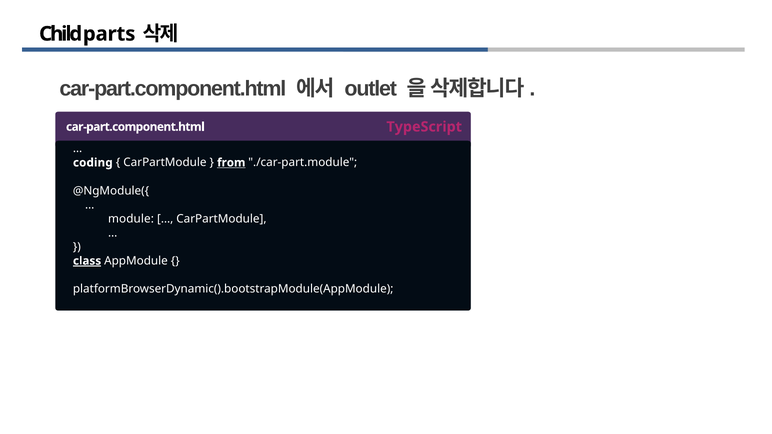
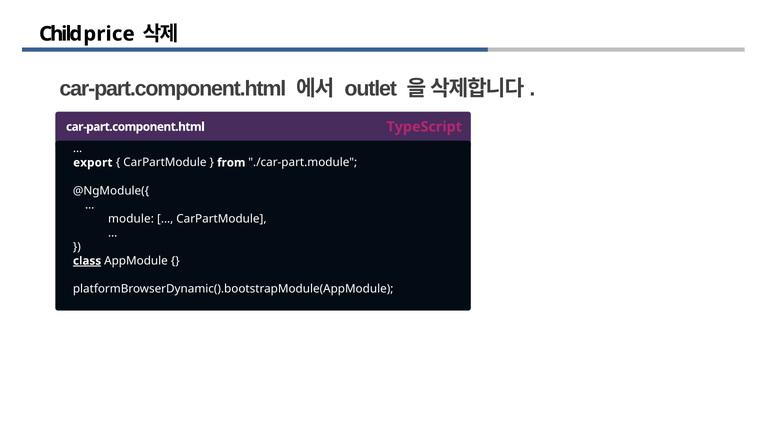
parts: parts -> price
coding: coding -> export
from underline: present -> none
